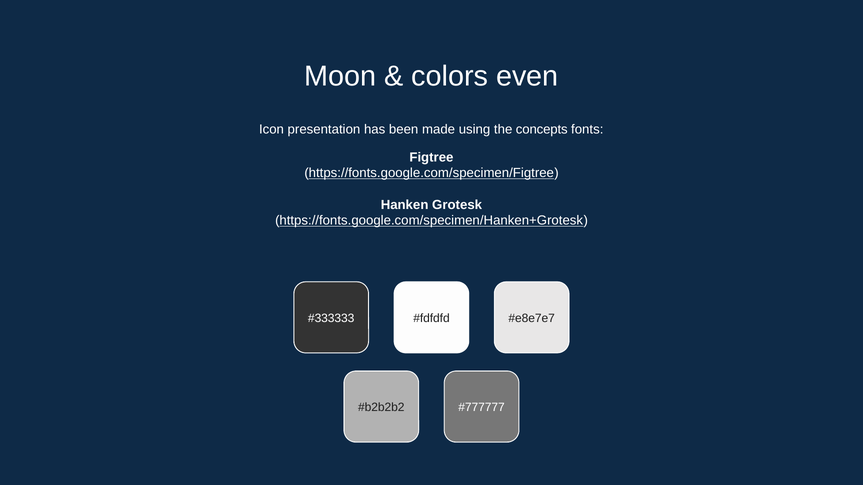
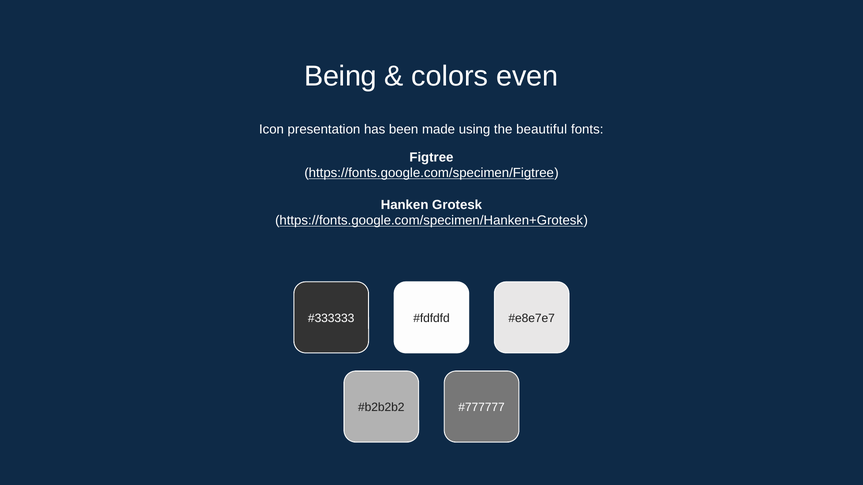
Moon: Moon -> Being
concepts: concepts -> beautiful
